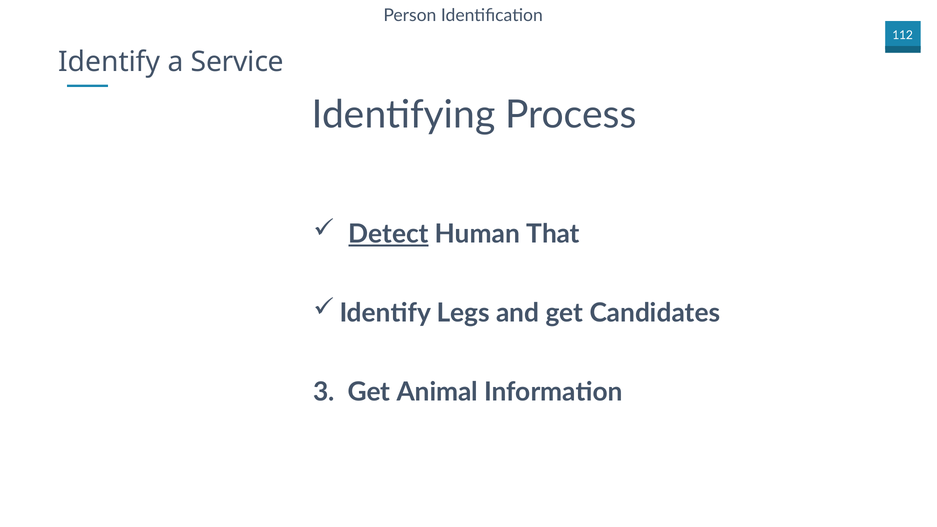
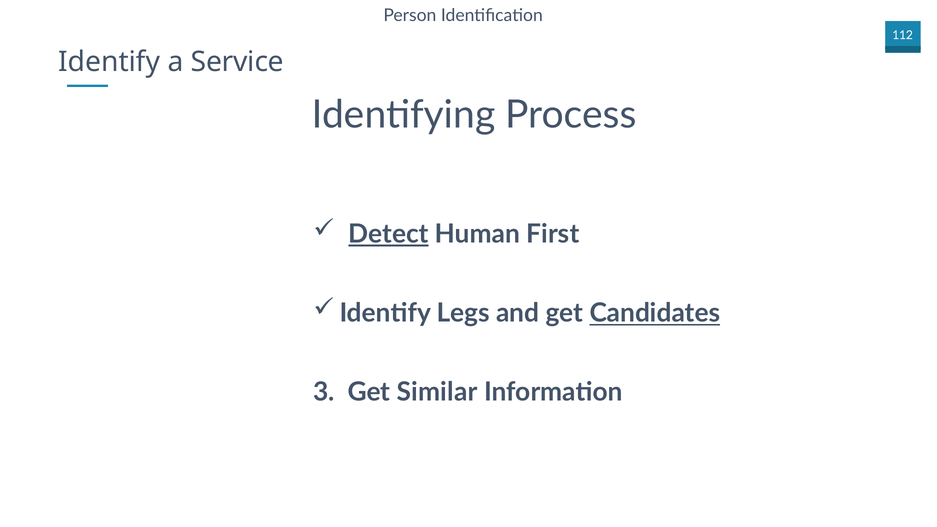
That: That -> First
Candidates underline: none -> present
Animal: Animal -> Similar
